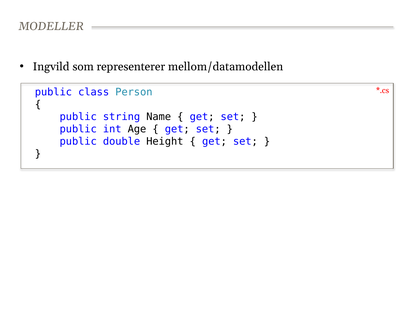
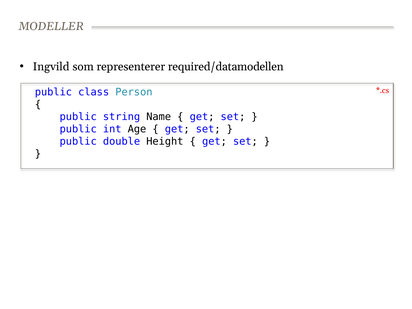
mellom/datamodellen: mellom/datamodellen -> required/datamodellen
